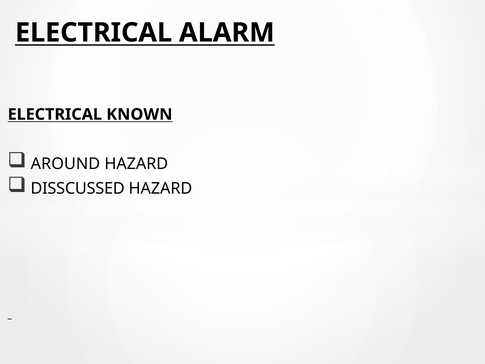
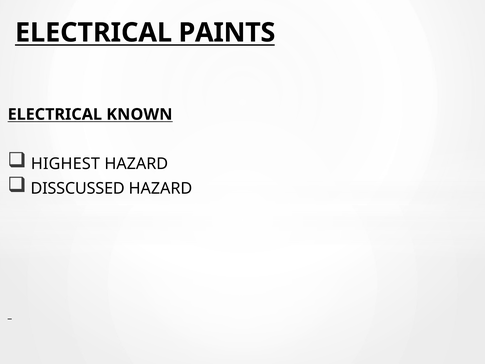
ALARM: ALARM -> PAINTS
AROUND: AROUND -> HIGHEST
